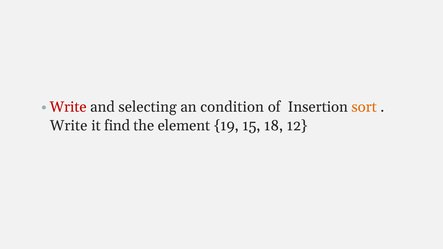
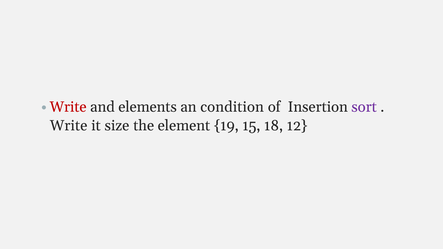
selecting: selecting -> elements
sort colour: orange -> purple
find: find -> size
